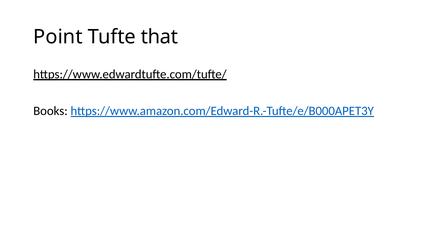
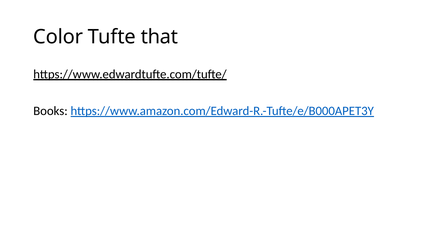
Point: Point -> Color
